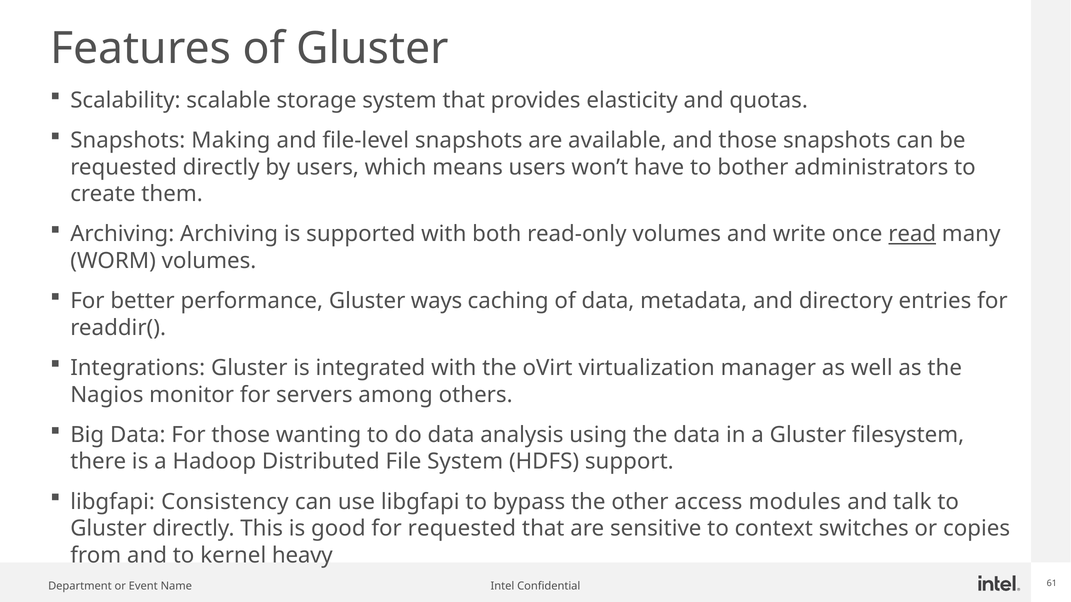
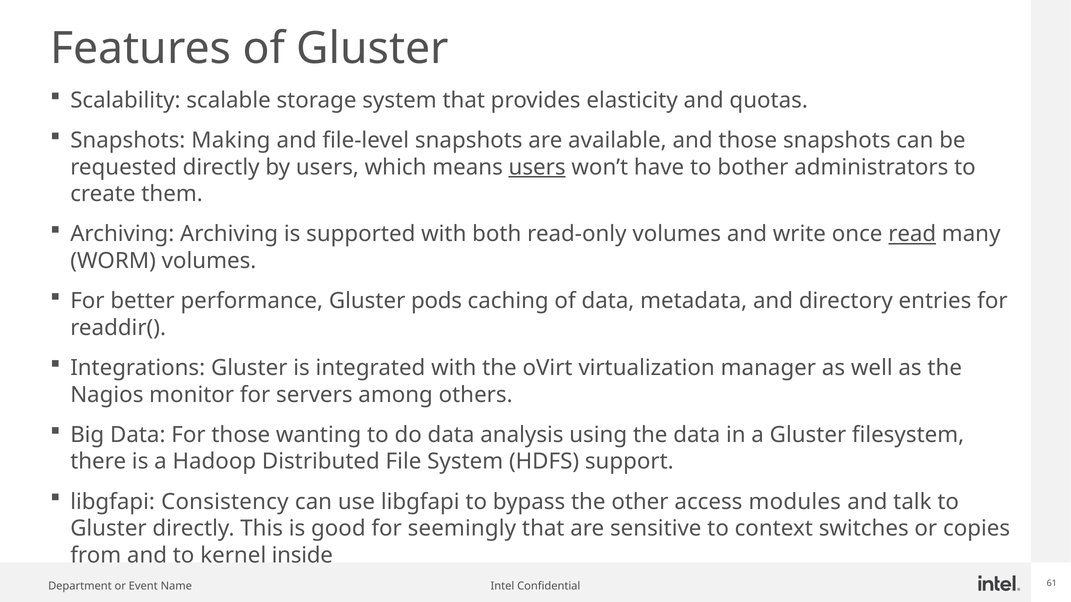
users at (537, 167) underline: none -> present
ways: ways -> pods
for requested: requested -> seemingly
heavy: heavy -> inside
